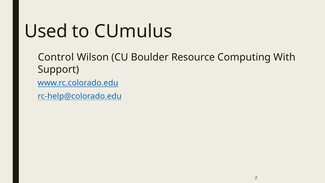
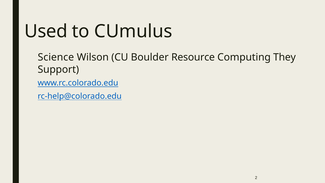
Control: Control -> Science
With: With -> They
